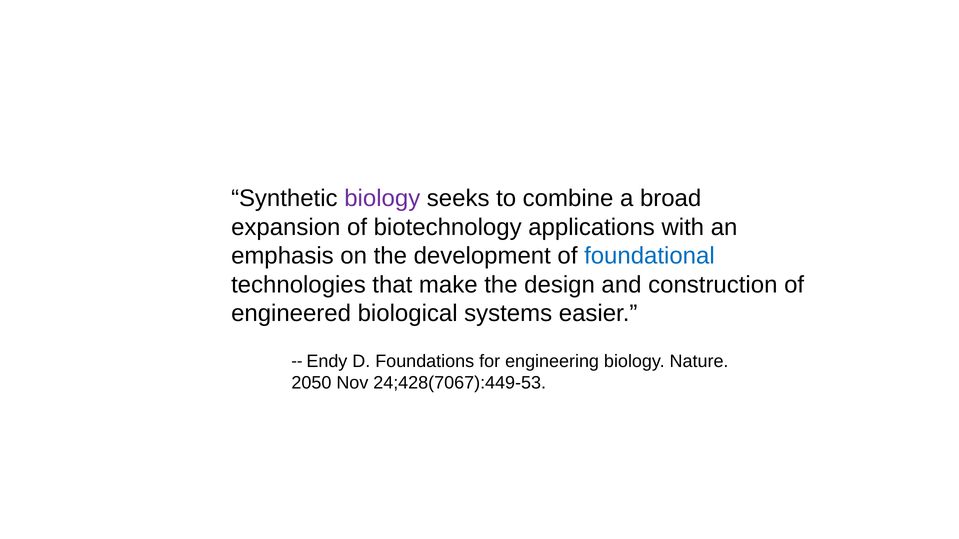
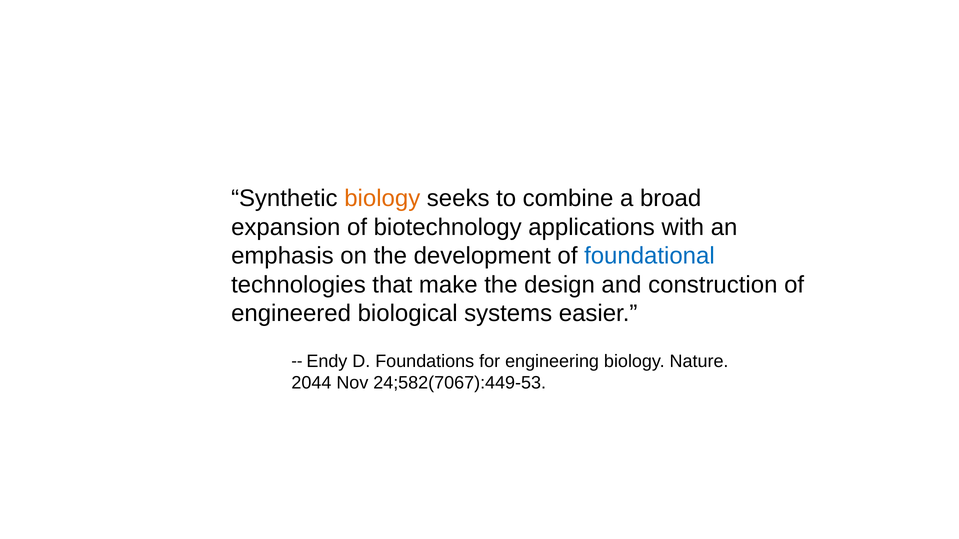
biology at (382, 199) colour: purple -> orange
2050: 2050 -> 2044
24;428(7067):449-53: 24;428(7067):449-53 -> 24;582(7067):449-53
